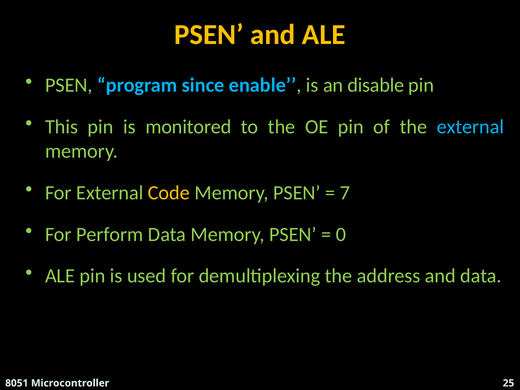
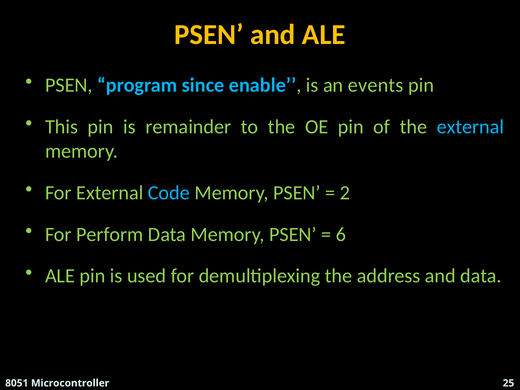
disable: disable -> events
monitored: monitored -> remainder
Code colour: yellow -> light blue
7: 7 -> 2
0: 0 -> 6
